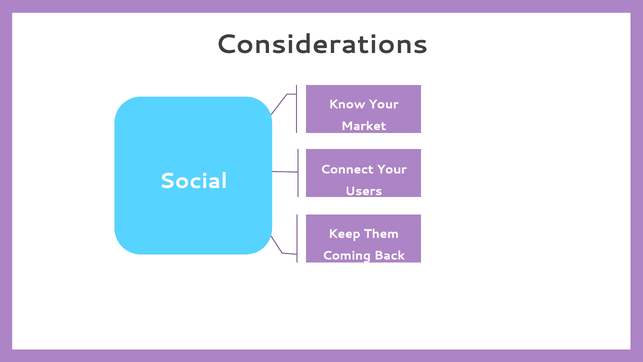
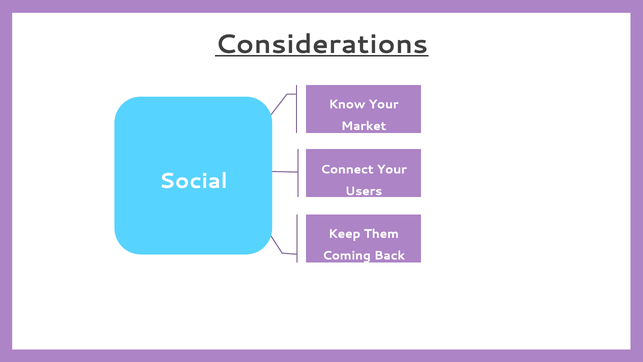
Considerations underline: none -> present
